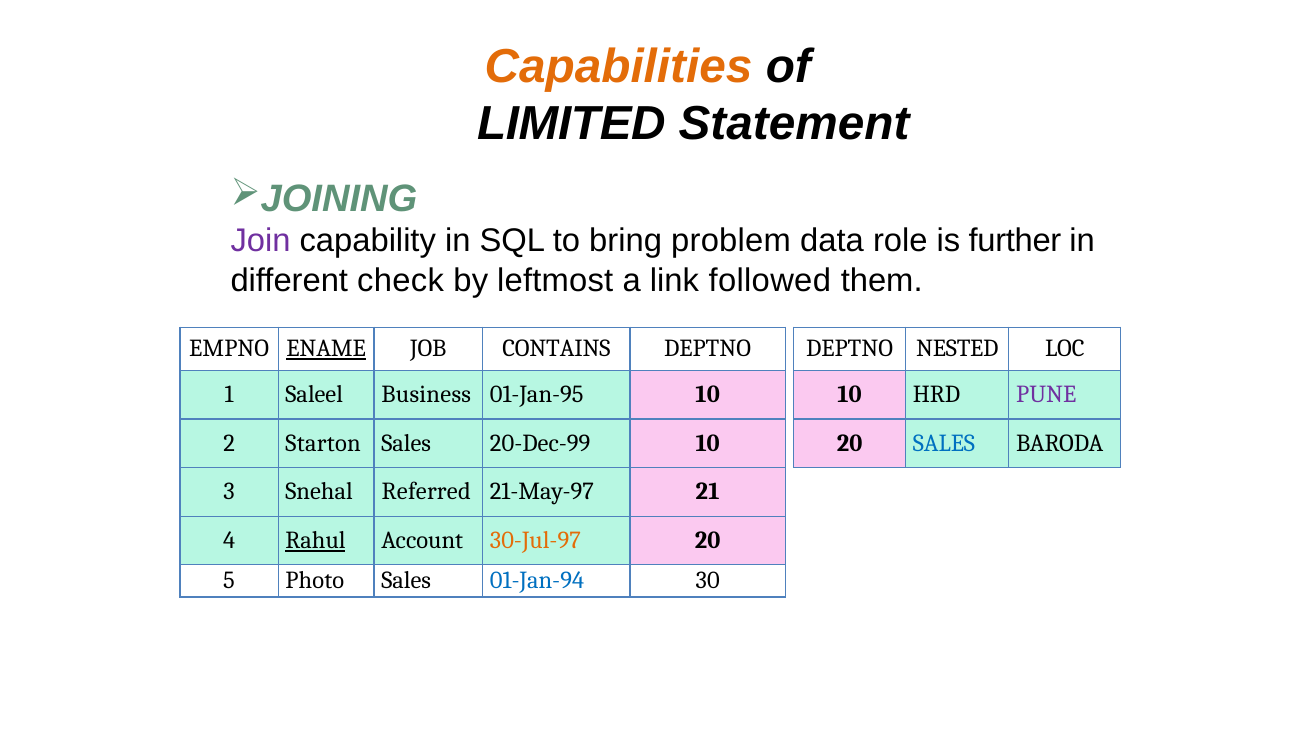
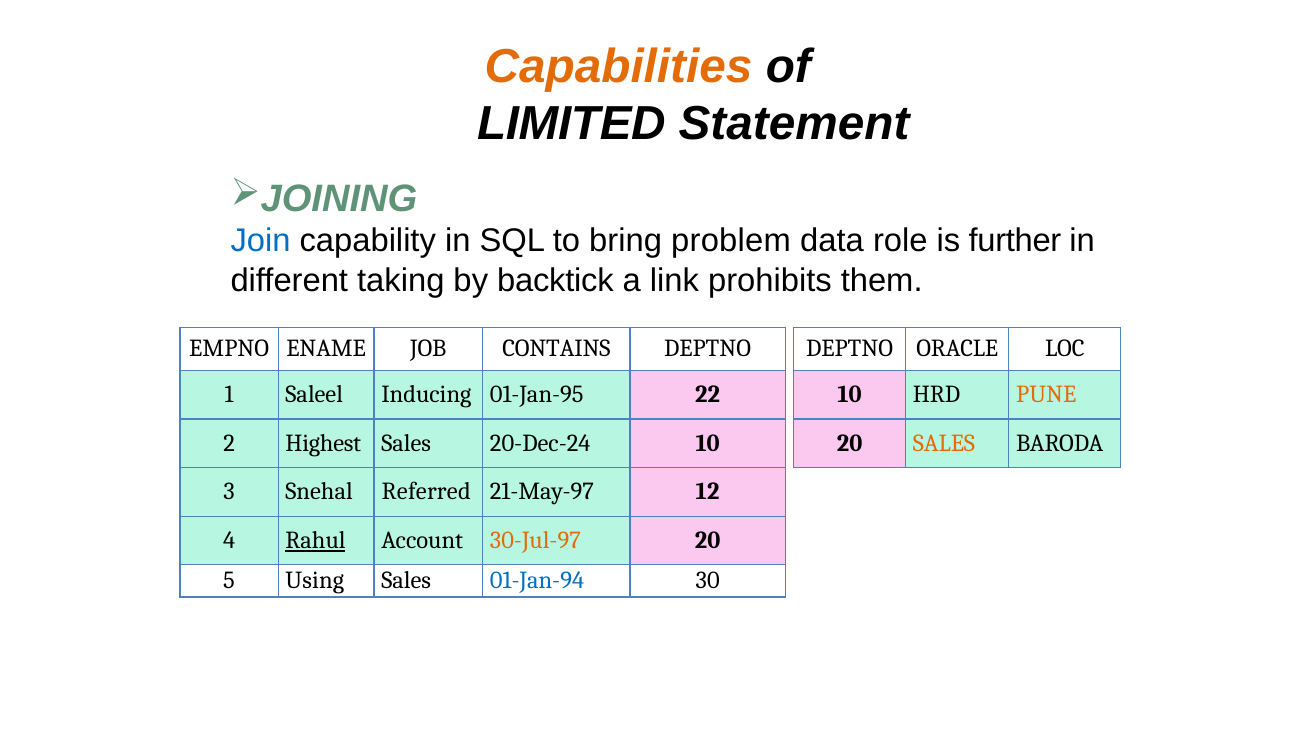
Join colour: purple -> blue
check: check -> taking
leftmost: leftmost -> backtick
followed: followed -> prohibits
ENAME underline: present -> none
NESTED: NESTED -> ORACLE
Business: Business -> Inducing
01-Jan-95 10: 10 -> 22
PUNE colour: purple -> orange
Starton: Starton -> Highest
20-Dec-99: 20-Dec-99 -> 20-Dec-24
SALES at (944, 443) colour: blue -> orange
21: 21 -> 12
Photo: Photo -> Using
